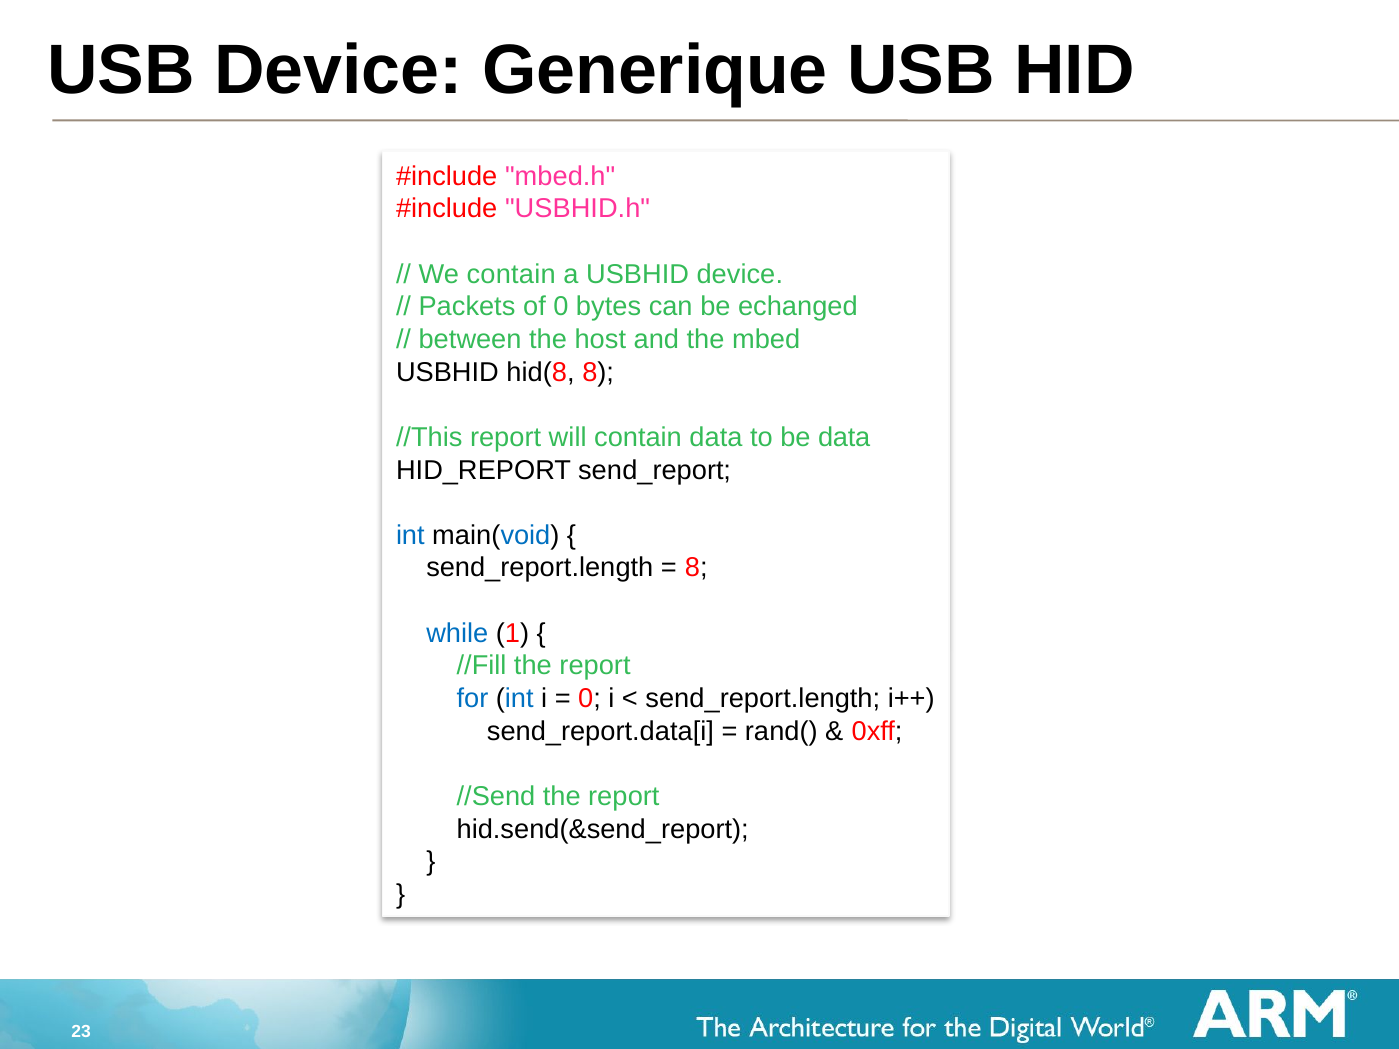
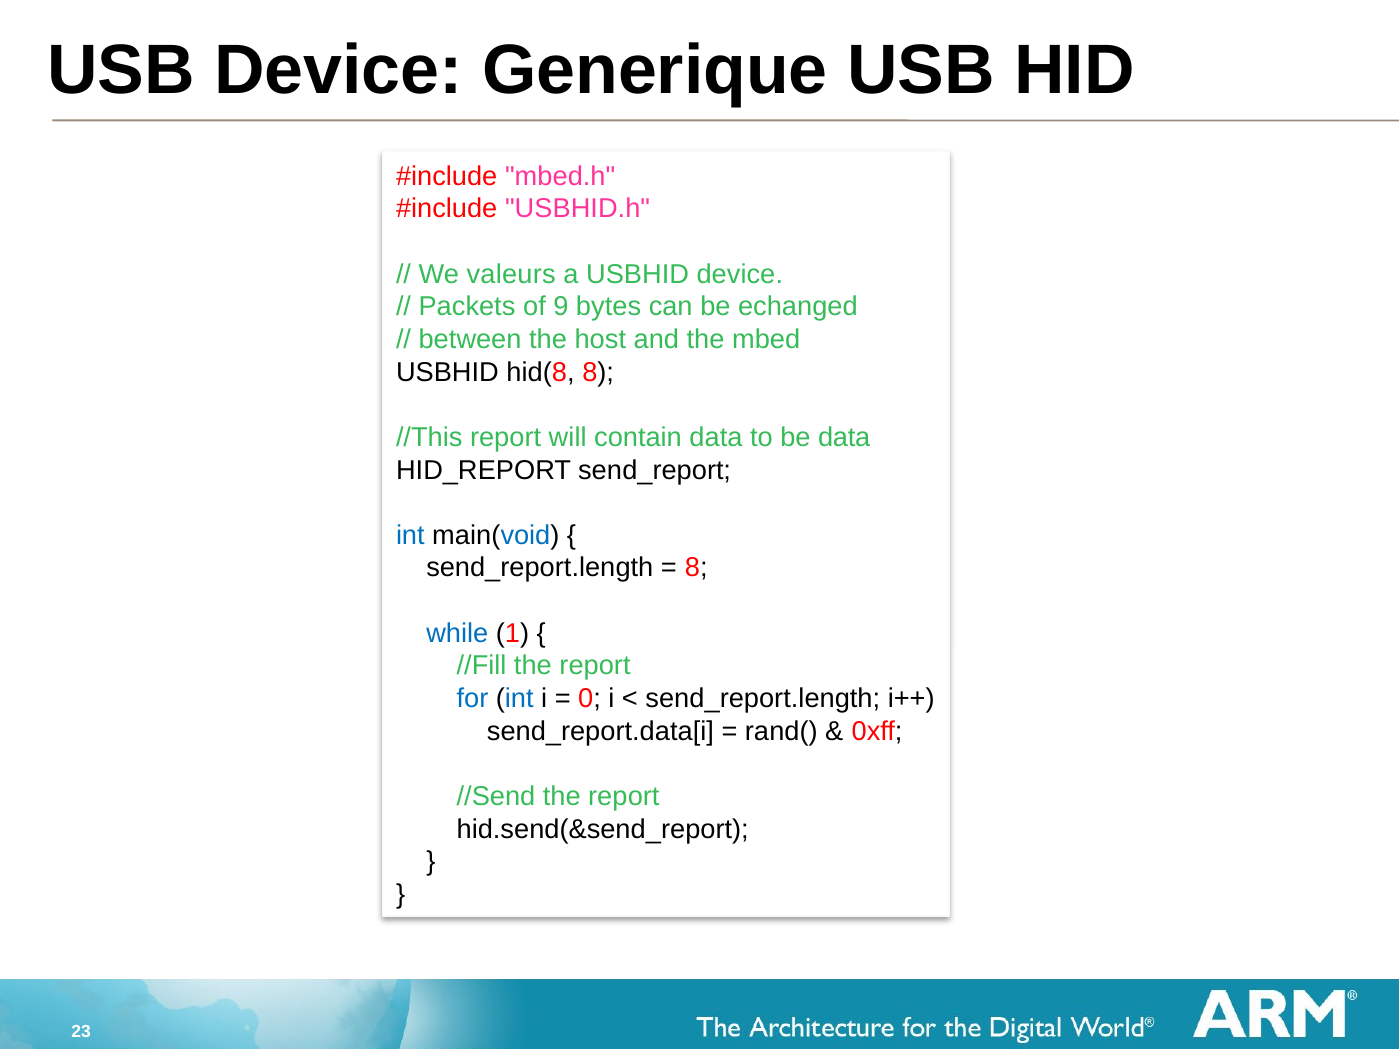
We contain: contain -> valeurs
of 0: 0 -> 9
